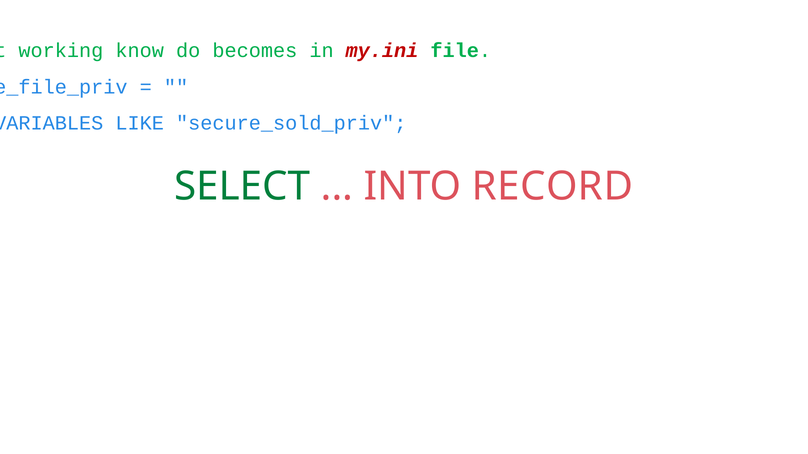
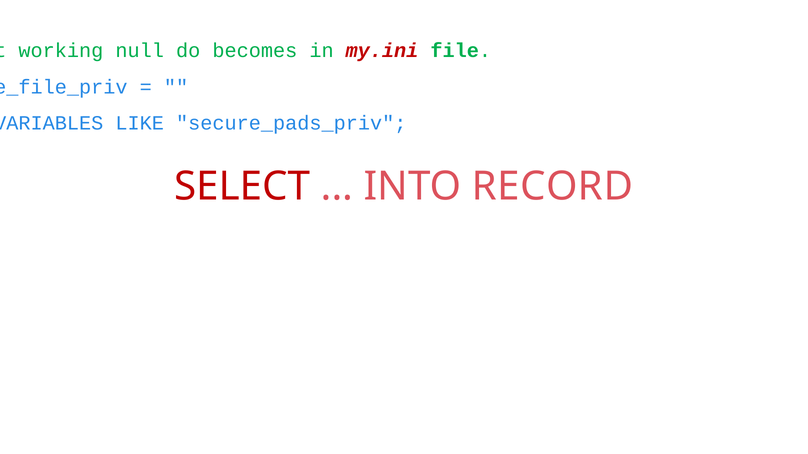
know: know -> null
secure_sold_priv: secure_sold_priv -> secure_pads_priv
SELECT colour: green -> red
